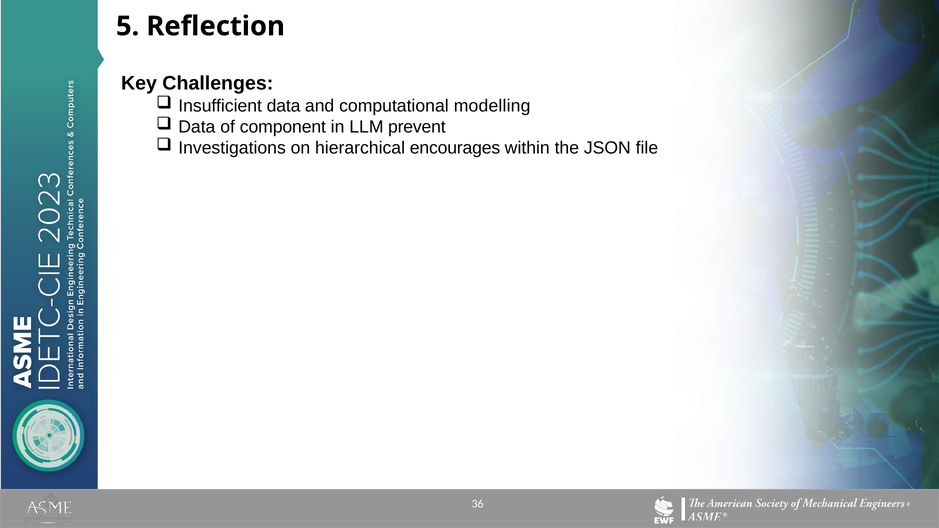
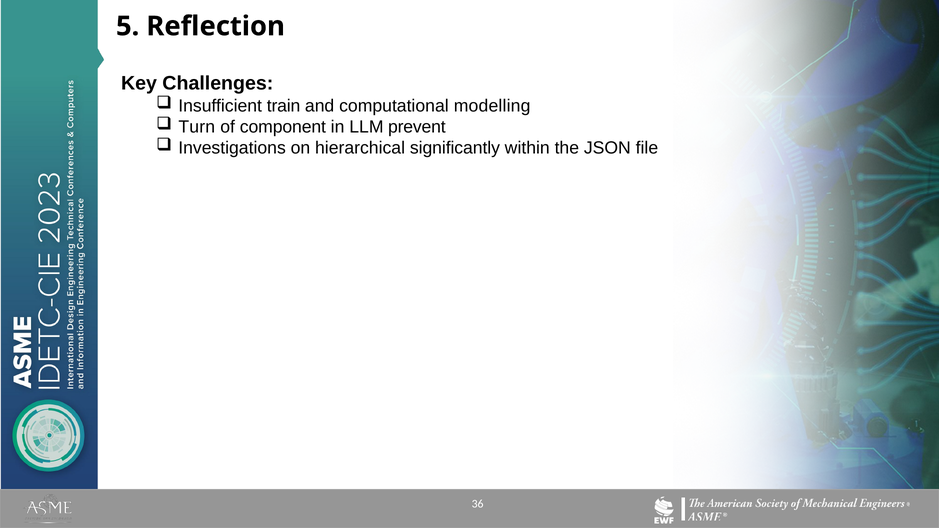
Insufficient data: data -> train
Data at (197, 127): Data -> Turn
encourages: encourages -> significantly
